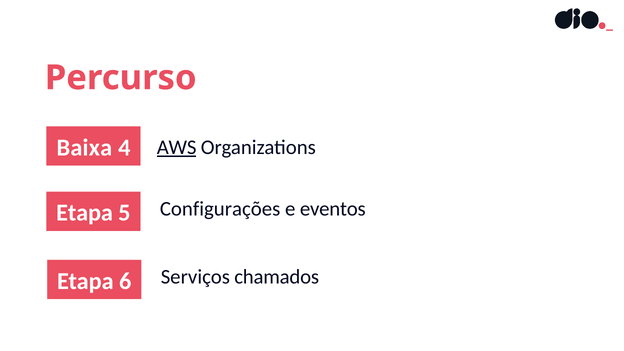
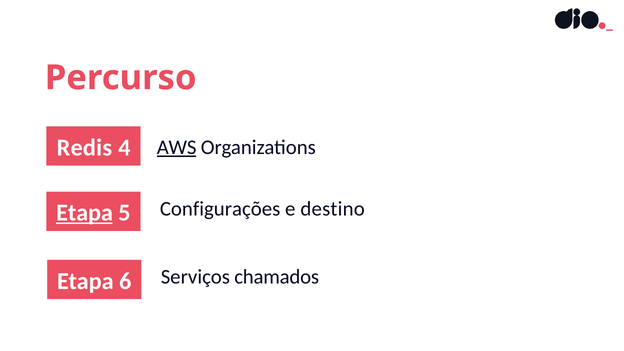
Baixa: Baixa -> Redis
Etapa at (85, 213) underline: none -> present
eventos: eventos -> destino
